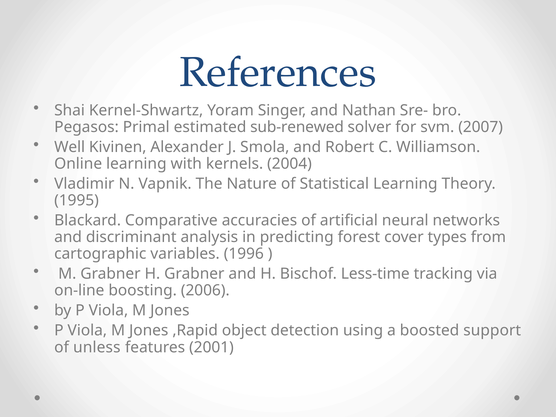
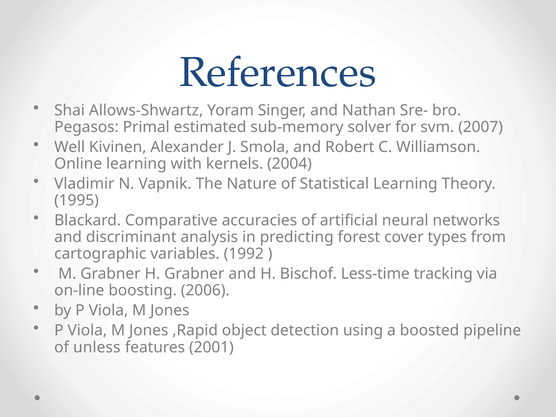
Kernel-Shwartz: Kernel-Shwartz -> Allows-Shwartz
sub-renewed: sub-renewed -> sub-memory
1996: 1996 -> 1992
support: support -> pipeline
